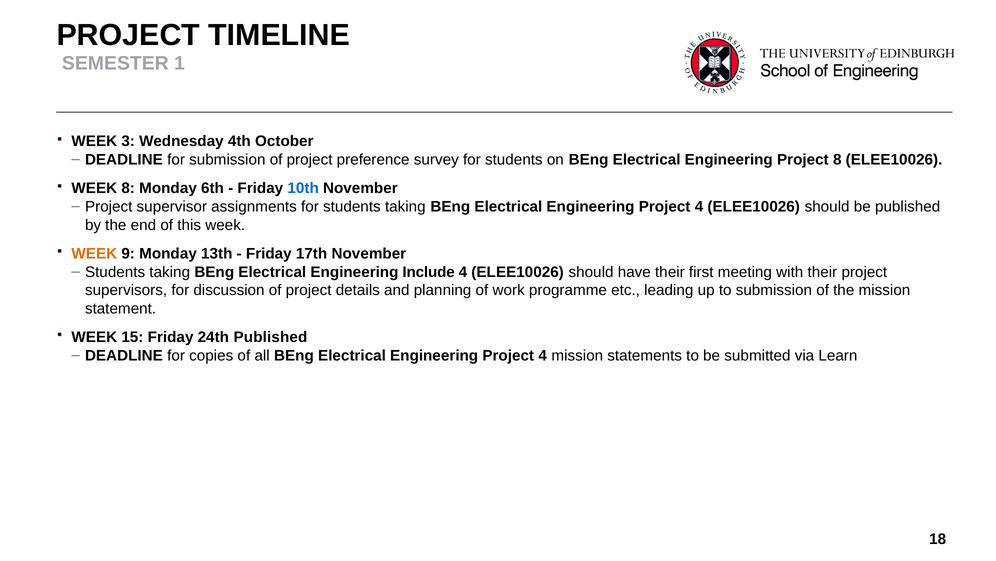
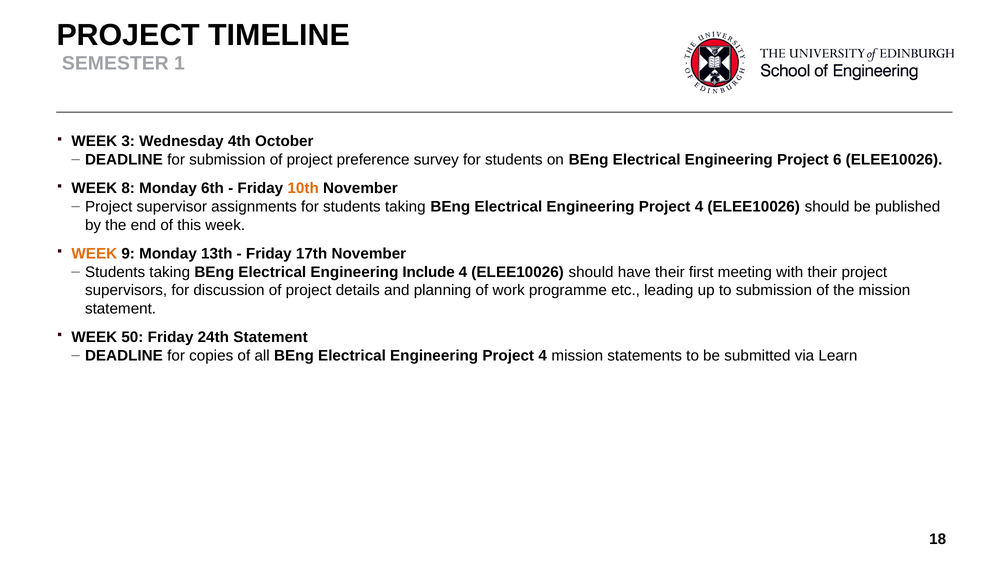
Project 8: 8 -> 6
10th colour: blue -> orange
15: 15 -> 50
24th Published: Published -> Statement
